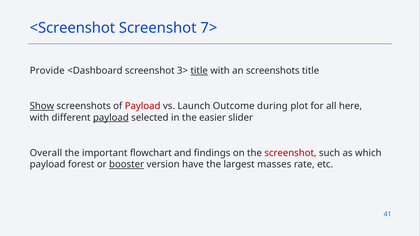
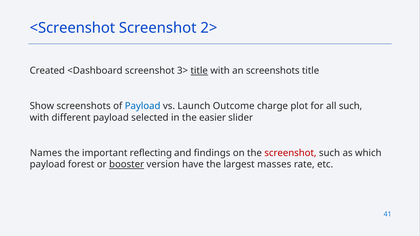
7>: 7> -> 2>
Provide: Provide -> Created
Show underline: present -> none
Payload at (143, 106) colour: red -> blue
during: during -> charge
all here: here -> such
payload at (111, 118) underline: present -> none
Overall: Overall -> Names
flowchart: flowchart -> reflecting
